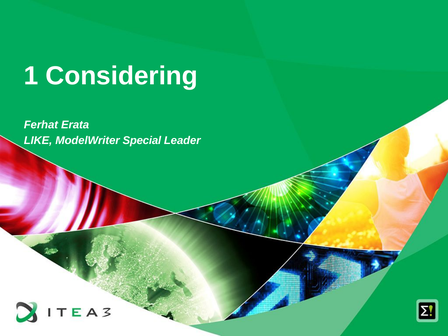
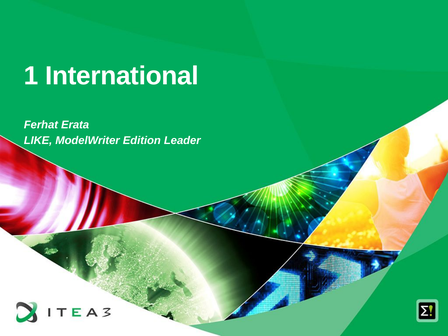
Considering: Considering -> International
Special: Special -> Edition
